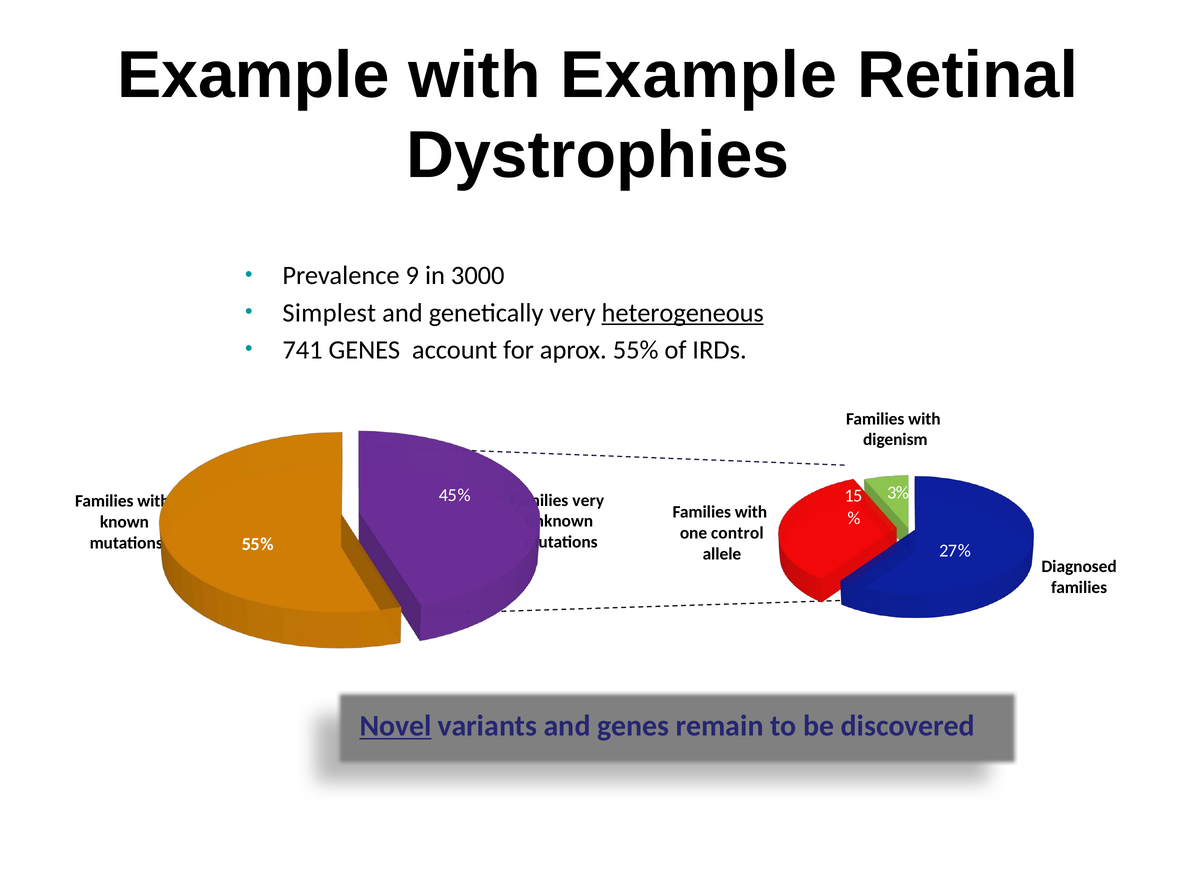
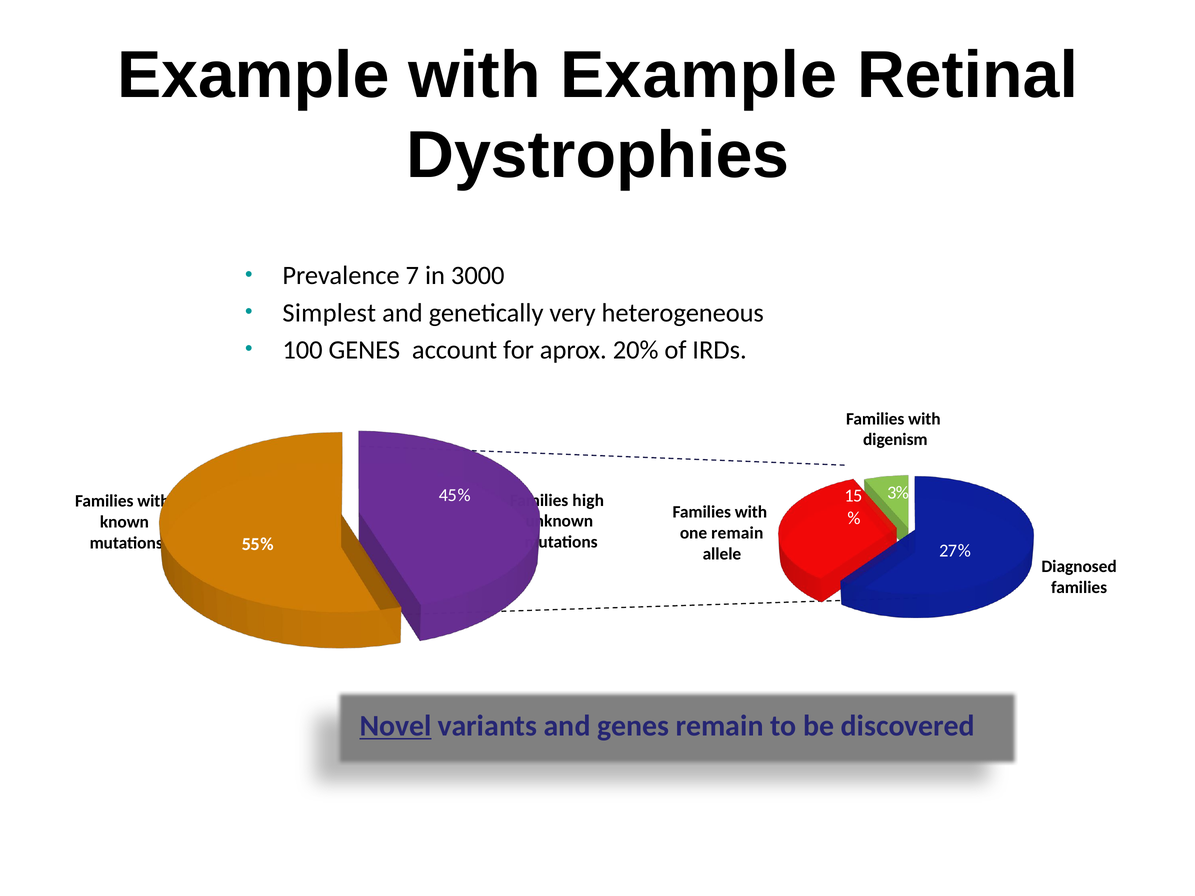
9: 9 -> 7
heterogeneous underline: present -> none
741: 741 -> 100
aprox 55%: 55% -> 20%
very at (588, 500): very -> high
one control: control -> remain
